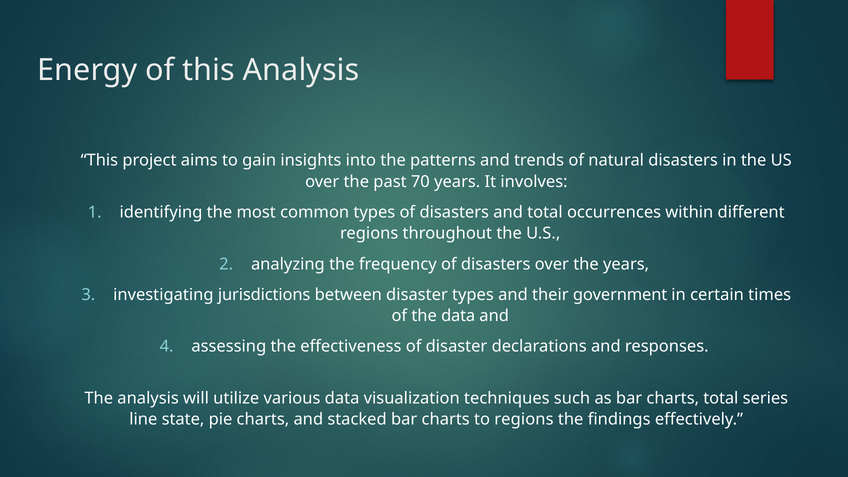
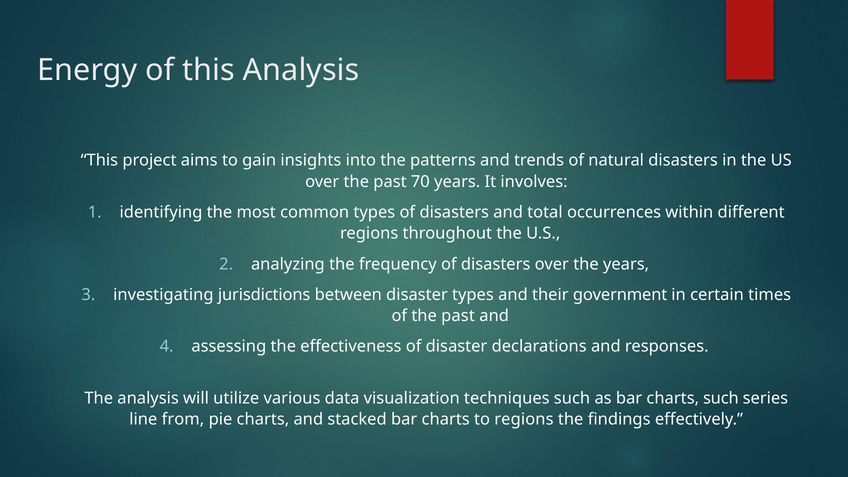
of the data: data -> past
charts total: total -> such
state: state -> from
